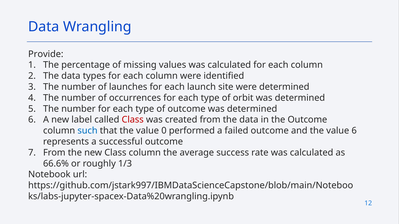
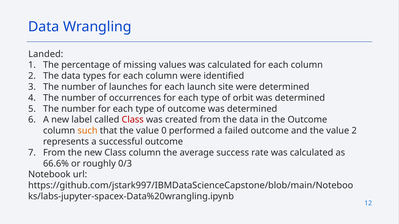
Provide: Provide -> Landed
such colour: blue -> orange
value 6: 6 -> 2
1/3: 1/3 -> 0/3
